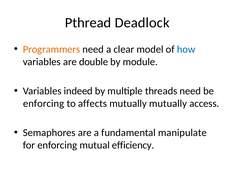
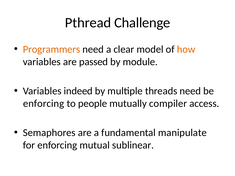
Deadlock: Deadlock -> Challenge
how colour: blue -> orange
double: double -> passed
affects: affects -> people
mutually mutually: mutually -> compiler
efficiency: efficiency -> sublinear
